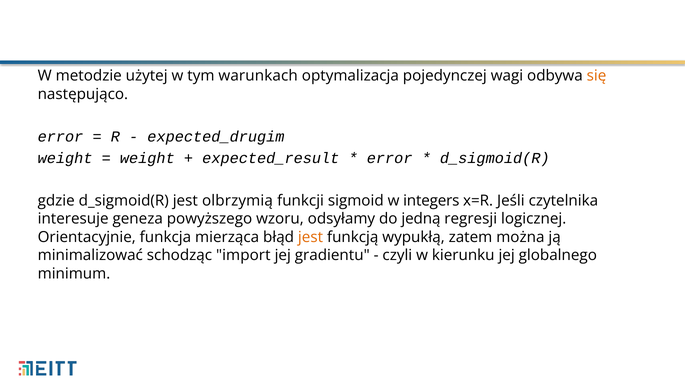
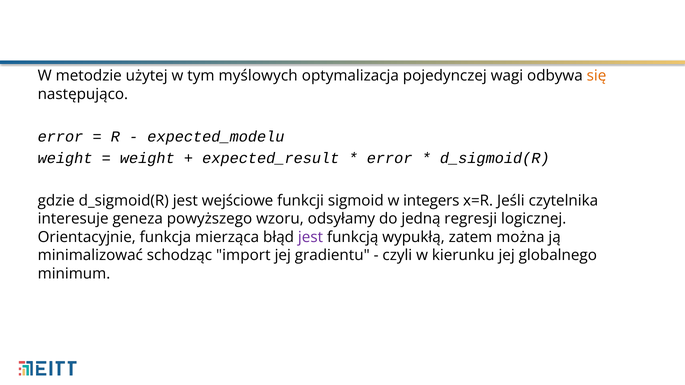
warunkach: warunkach -> myślowych
expected_drugim: expected_drugim -> expected_modelu
olbrzymią: olbrzymią -> wejściowe
jest at (311, 237) colour: orange -> purple
